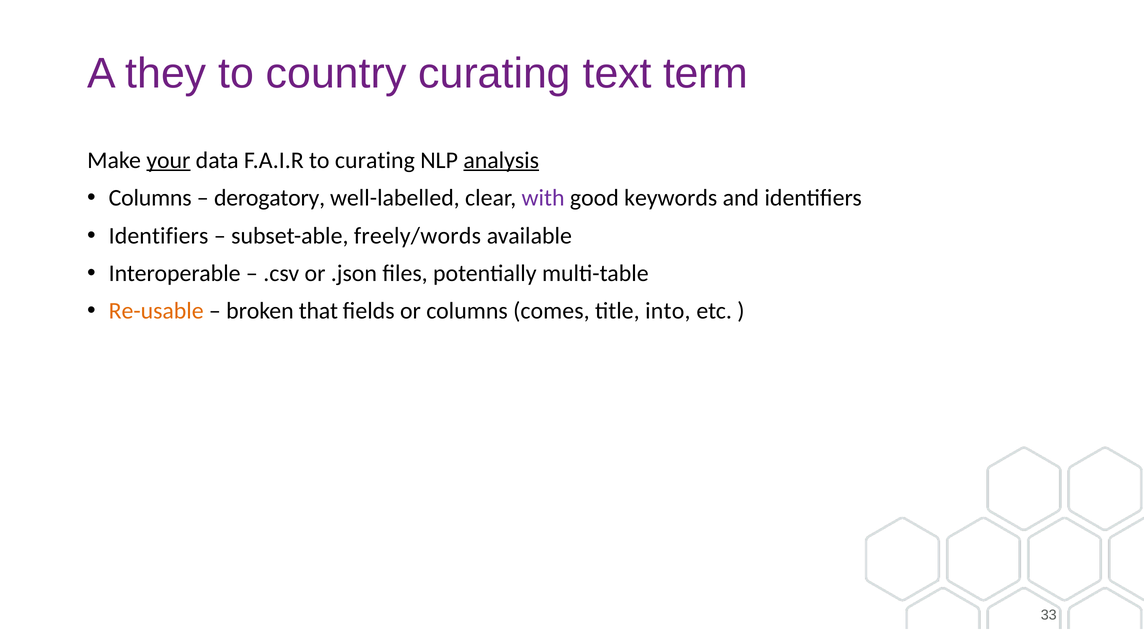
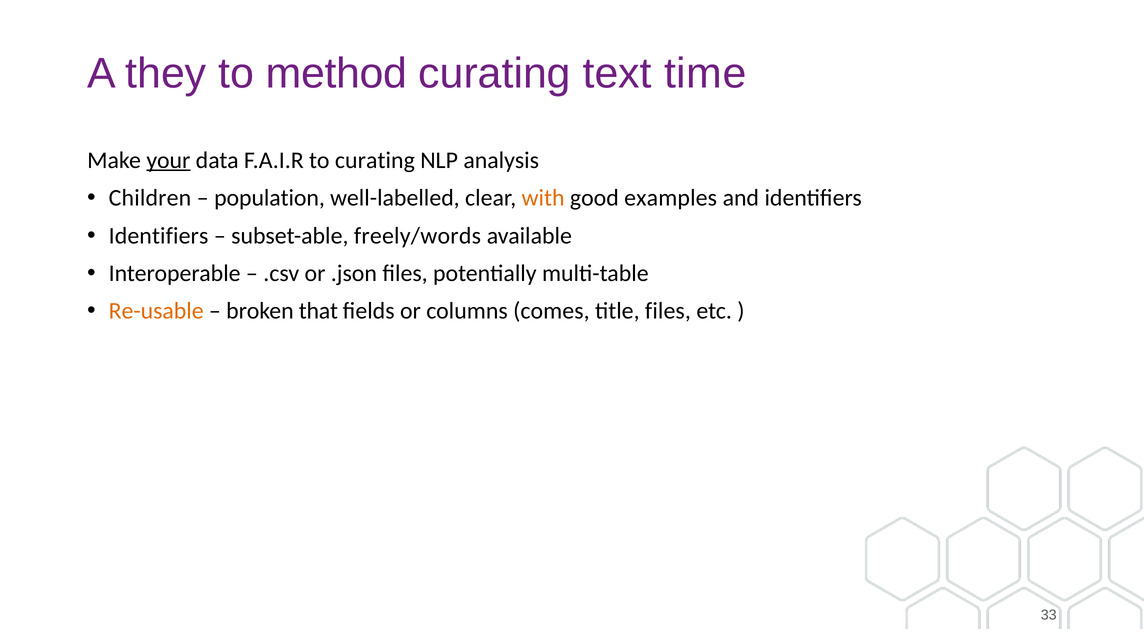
country: country -> method
term: term -> time
analysis underline: present -> none
Columns at (150, 198): Columns -> Children
derogatory: derogatory -> population
with colour: purple -> orange
keywords: keywords -> examples
title into: into -> files
